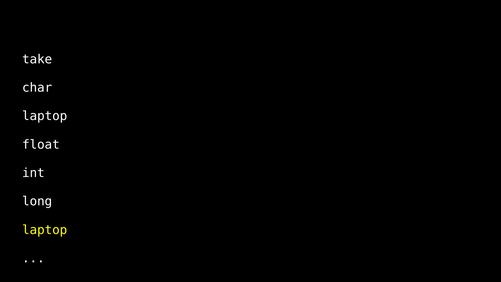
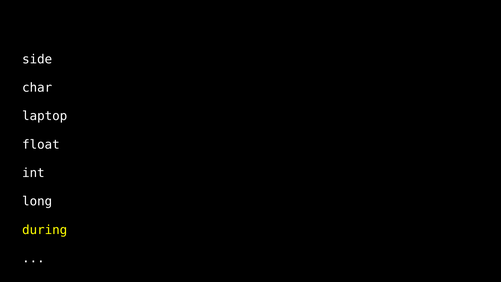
take: take -> side
laptop at (45, 230): laptop -> during
